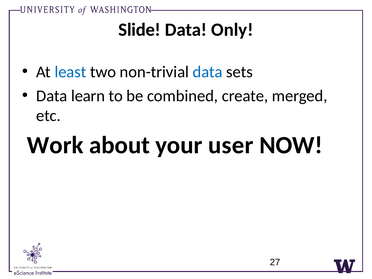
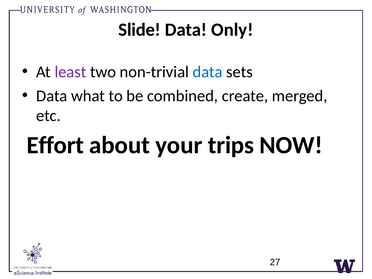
least colour: blue -> purple
learn: learn -> what
Work: Work -> Effort
user: user -> trips
